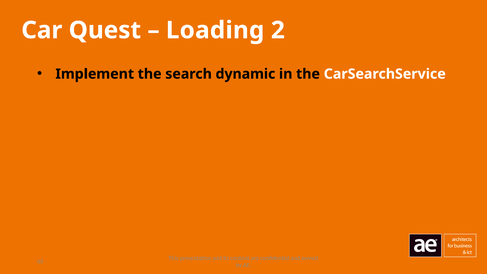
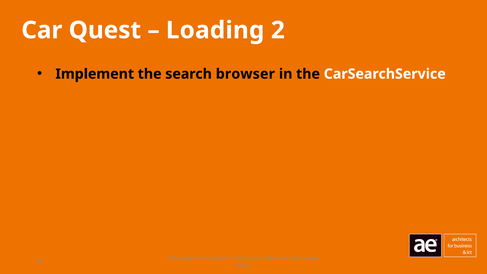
dynamic: dynamic -> browser
